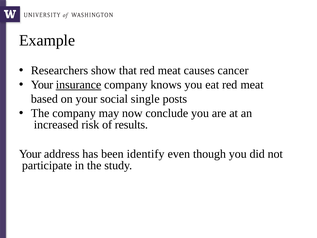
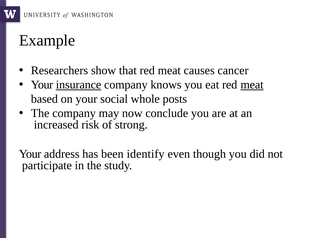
meat at (252, 85) underline: none -> present
single: single -> whole
results: results -> strong
